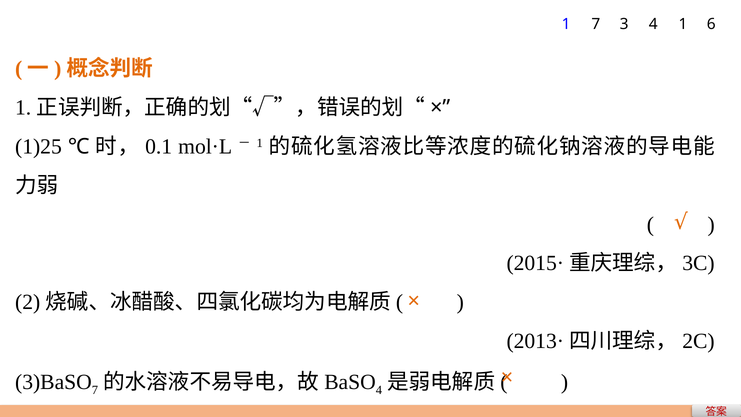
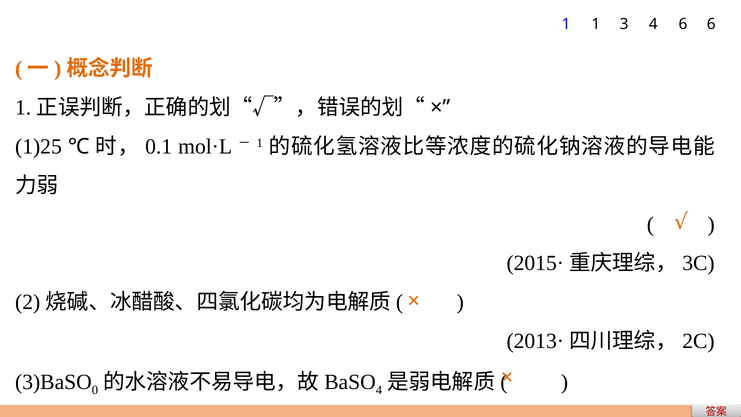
1 7: 7 -> 1
4 1: 1 -> 6
7 at (95, 390): 7 -> 0
